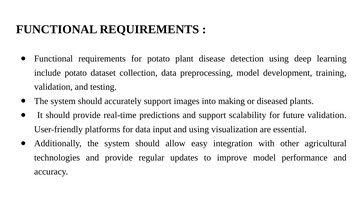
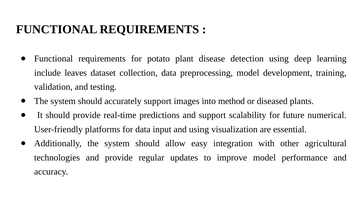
include potato: potato -> leaves
making: making -> method
future validation: validation -> numerical
